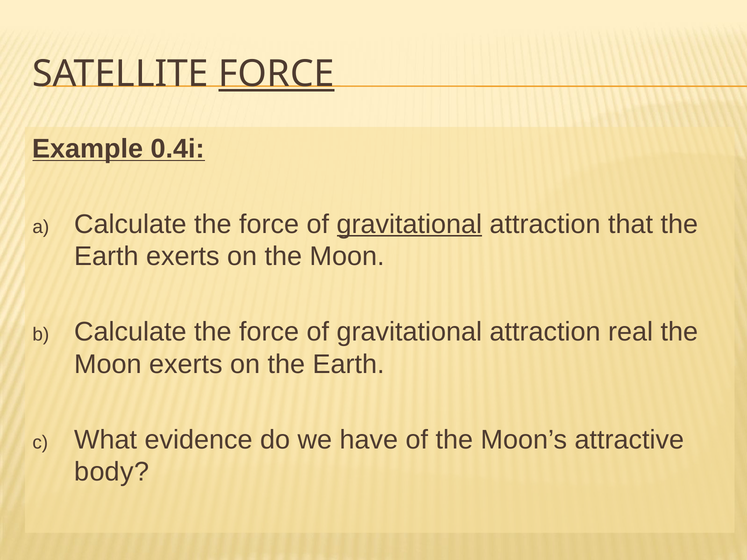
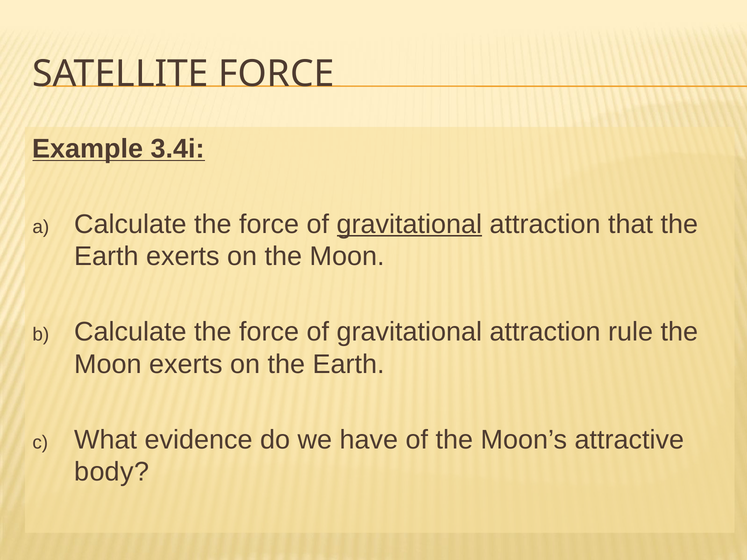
FORCE at (276, 74) underline: present -> none
0.4i: 0.4i -> 3.4i
real: real -> rule
